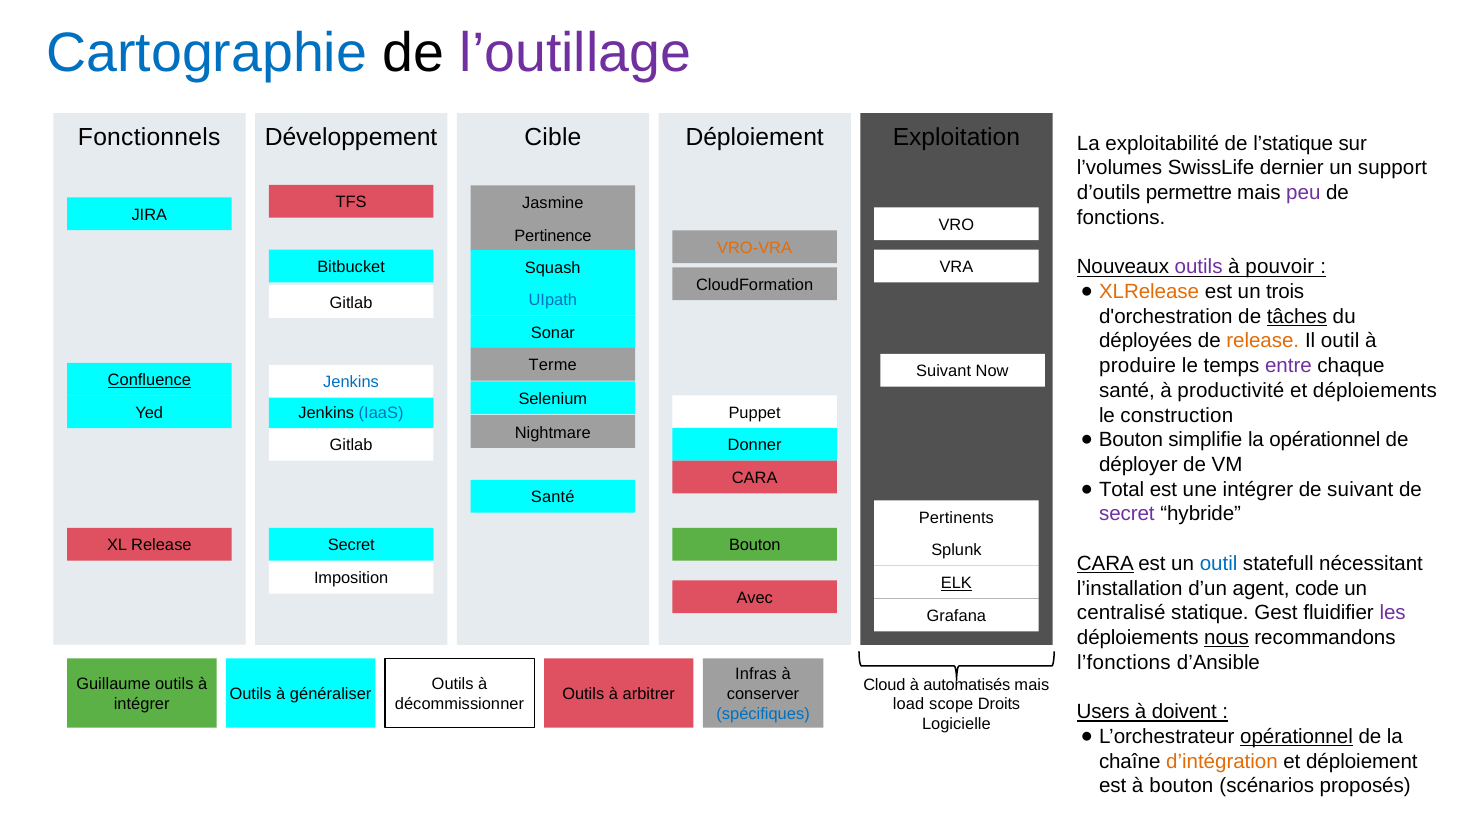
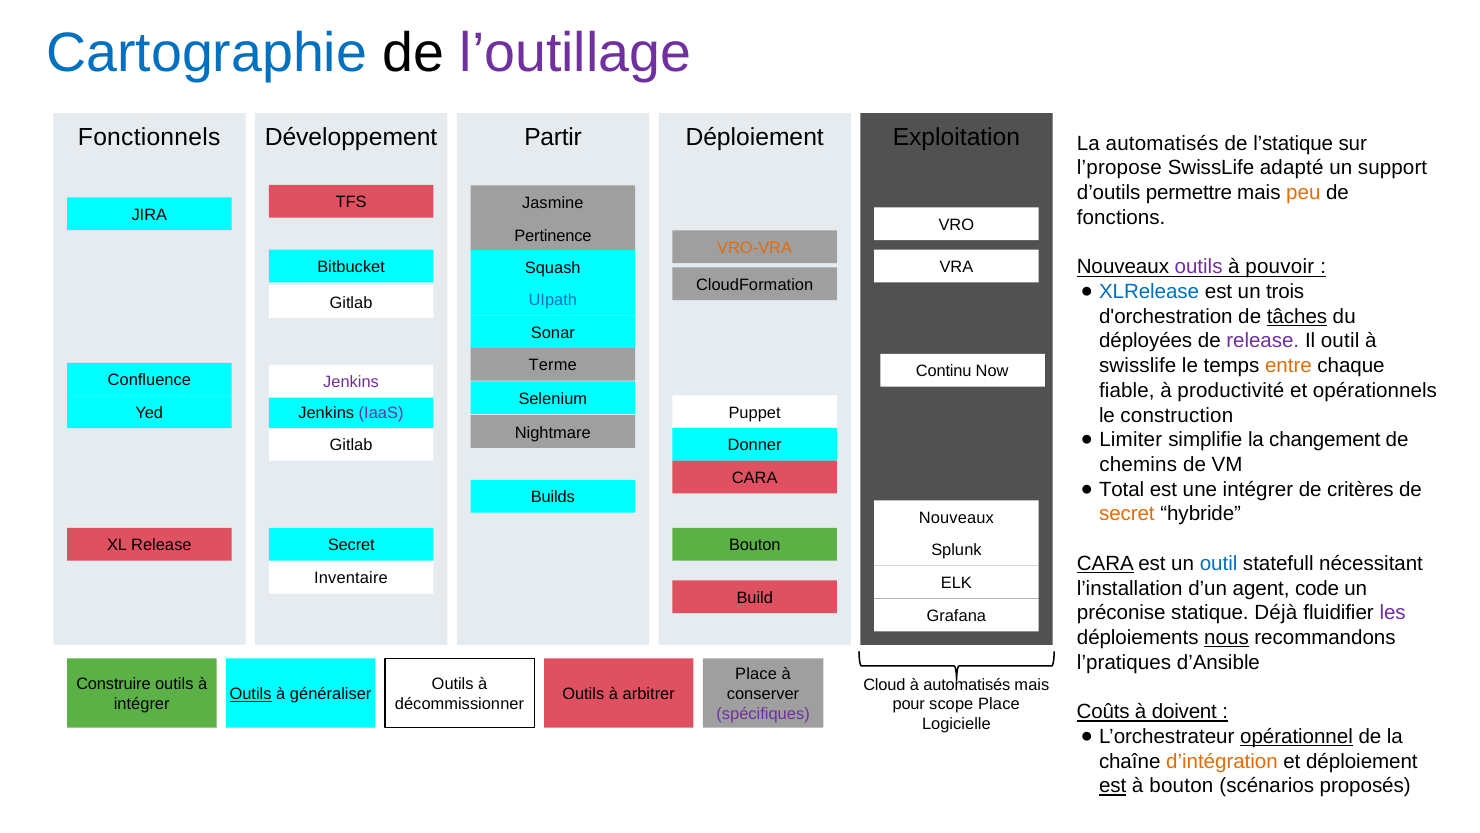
Cible: Cible -> Partir
La exploitabilité: exploitabilité -> automatisés
l’volumes: l’volumes -> l’propose
dernier: dernier -> adapté
peu colour: purple -> orange
XLRelease colour: orange -> blue
release at (1263, 341) colour: orange -> purple
produire at (1138, 366): produire -> swisslife
entre colour: purple -> orange
Suivant at (944, 371): Suivant -> Continu
Confluence underline: present -> none
Jenkins at (351, 382) colour: blue -> purple
santé at (1127, 390): santé -> fiable
et déploiements: déploiements -> opérationnels
IaaS colour: blue -> purple
Bouton at (1131, 440): Bouton -> Limiter
la opérationnel: opérationnel -> changement
déployer: déployer -> chemins
de suivant: suivant -> critères
Santé at (553, 497): Santé -> Builds
secret at (1127, 514) colour: purple -> orange
Pertinents at (956, 518): Pertinents -> Nouveaux
Imposition: Imposition -> Inventaire
ELK underline: present -> none
Avec: Avec -> Build
centralisé: centralisé -> préconise
Gest: Gest -> Déjà
l’fonctions: l’fonctions -> l’pratiques
Infras at (756, 674): Infras -> Place
Guillaume: Guillaume -> Construire
Outils at (251, 694) underline: none -> present
load: load -> pour
scope Droits: Droits -> Place
Users: Users -> Coûts
spécifiques colour: blue -> purple
est at (1113, 786) underline: none -> present
